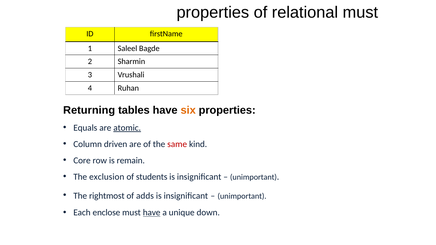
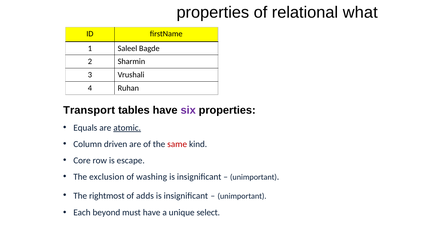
relational must: must -> what
Returning: Returning -> Transport
six colour: orange -> purple
remain: remain -> escape
students: students -> washing
enclose: enclose -> beyond
have at (152, 213) underline: present -> none
down: down -> select
